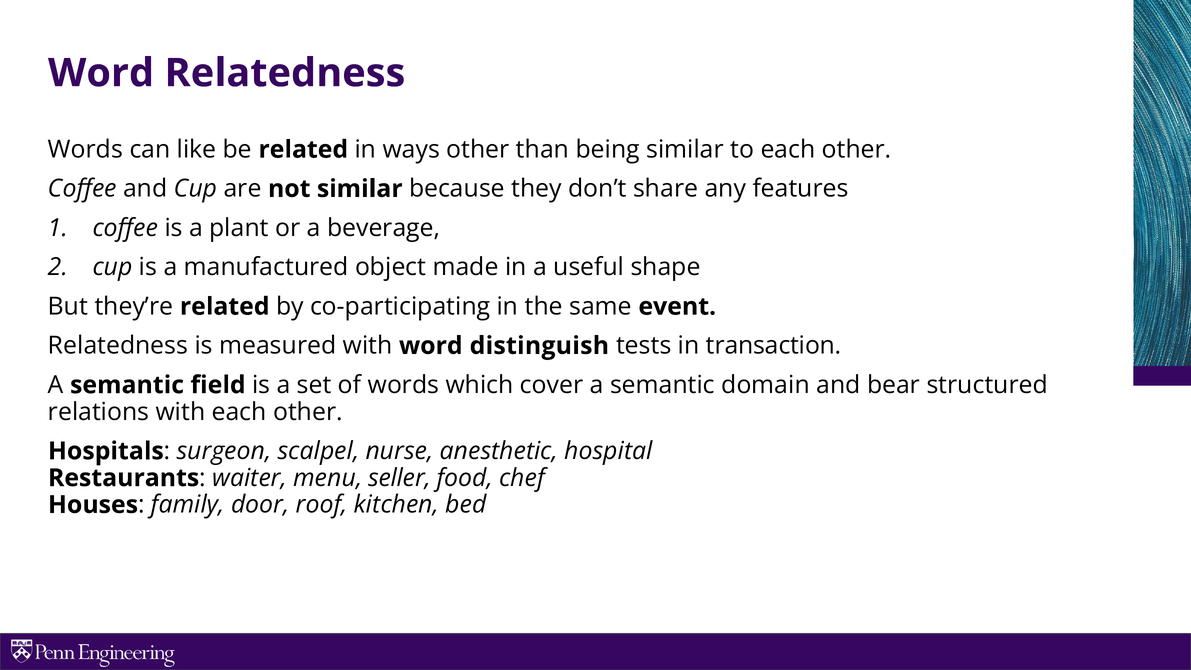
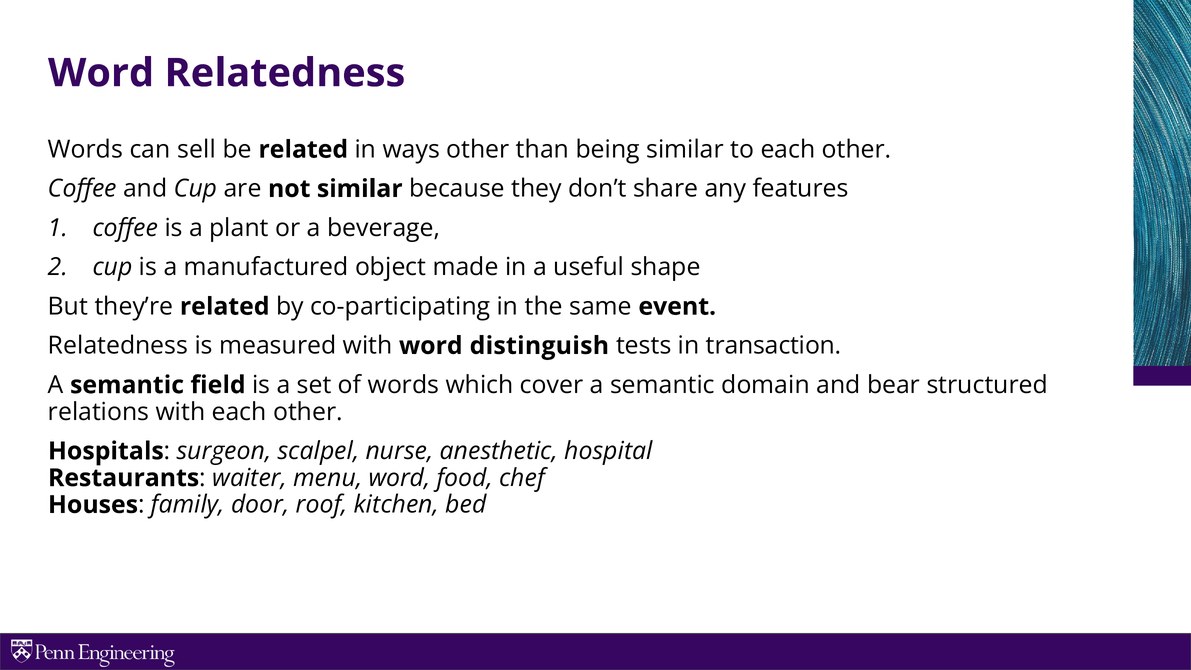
like: like -> sell
menu seller: seller -> word
